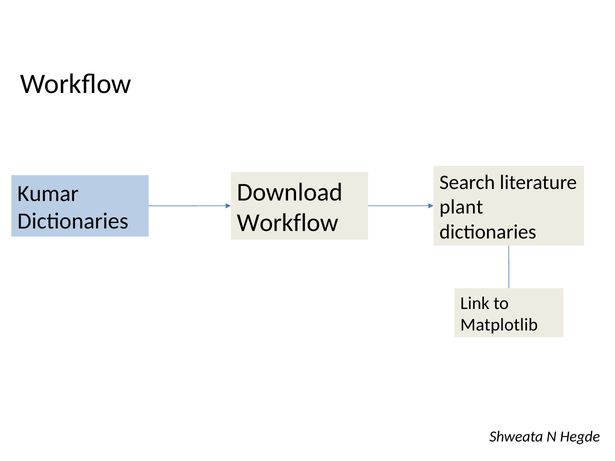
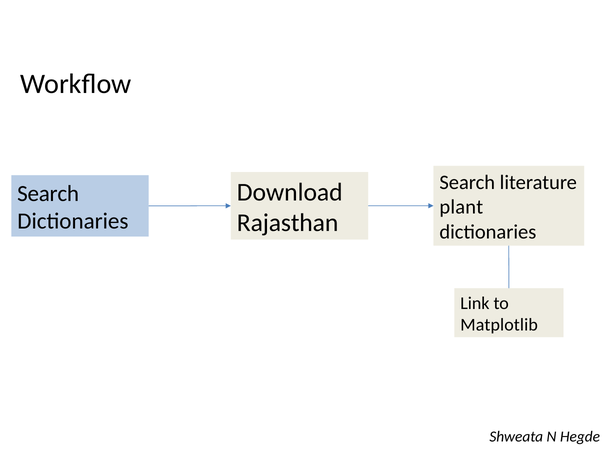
Kumar at (48, 194): Kumar -> Search
Workflow at (288, 223): Workflow -> Rajasthan
